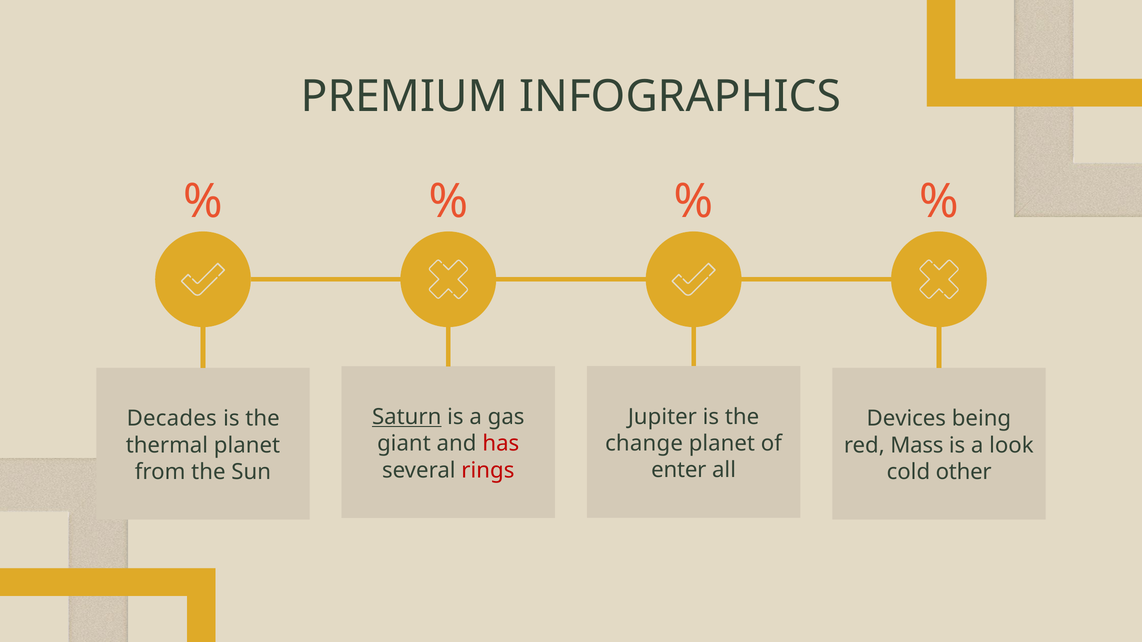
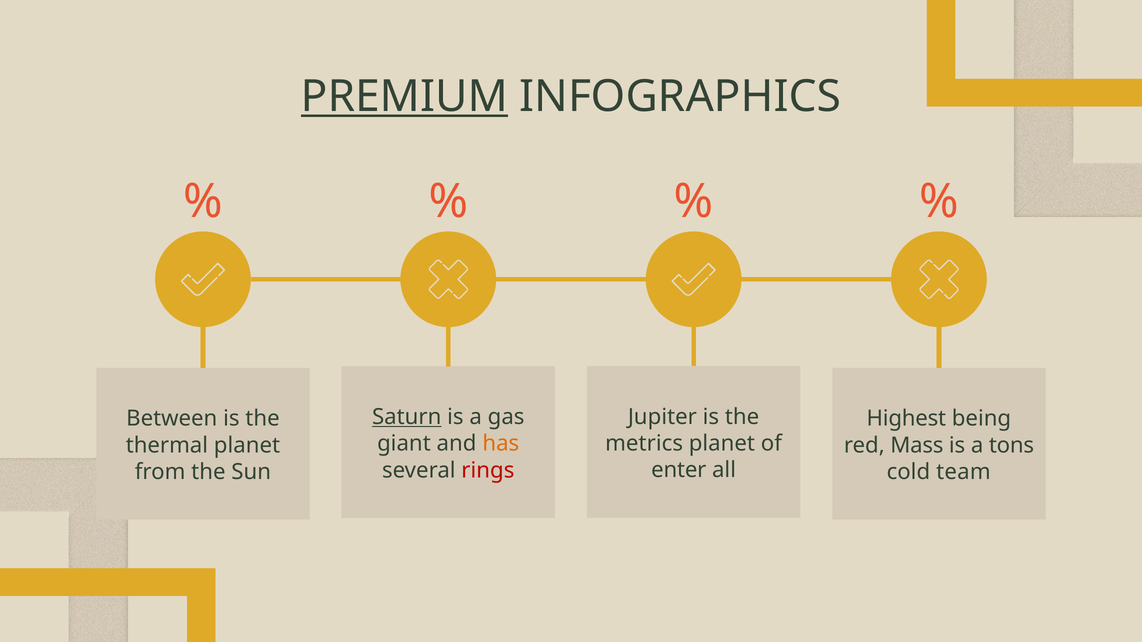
PREMIUM underline: none -> present
Decades: Decades -> Between
Devices: Devices -> Highest
change: change -> metrics
has colour: red -> orange
look: look -> tons
other: other -> team
